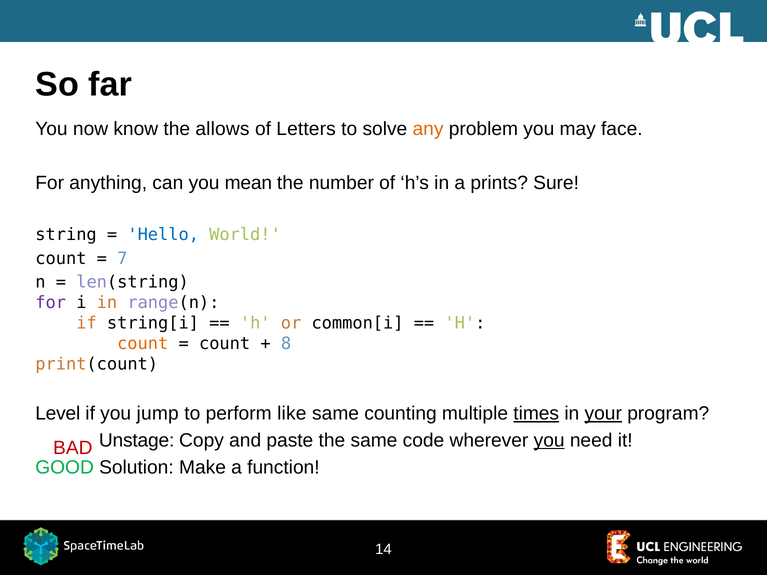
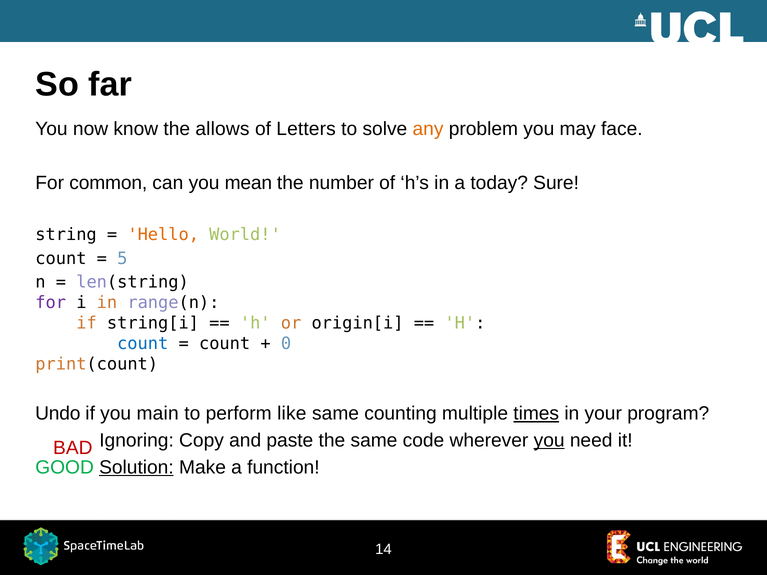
anything: anything -> common
prints: prints -> today
Hello colour: blue -> orange
7: 7 -> 5
common[i: common[i -> origin[i
count at (143, 344) colour: orange -> blue
8: 8 -> 0
Level: Level -> Undo
jump: jump -> main
your underline: present -> none
Unstage: Unstage -> Ignoring
Solution underline: none -> present
